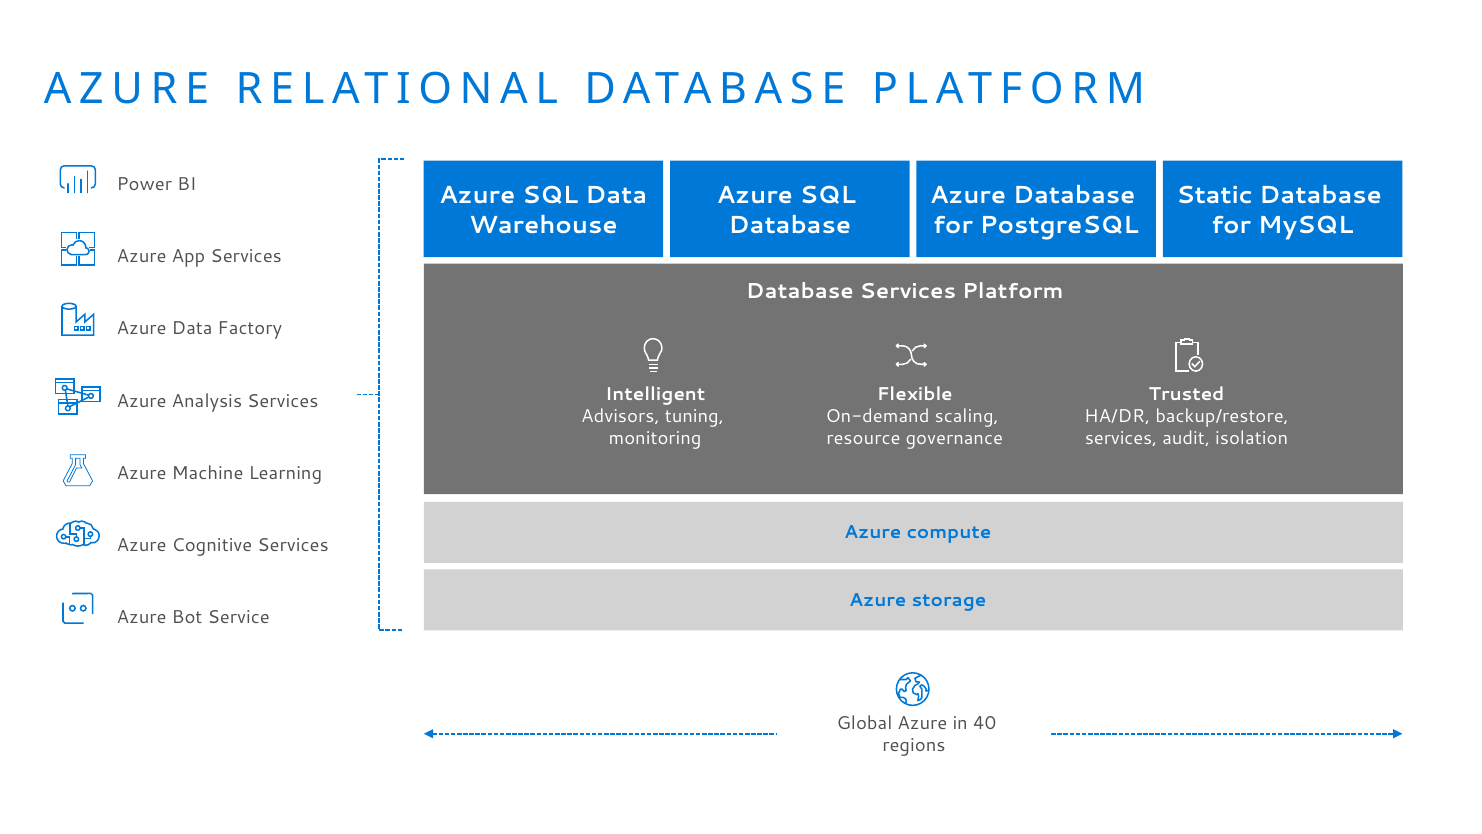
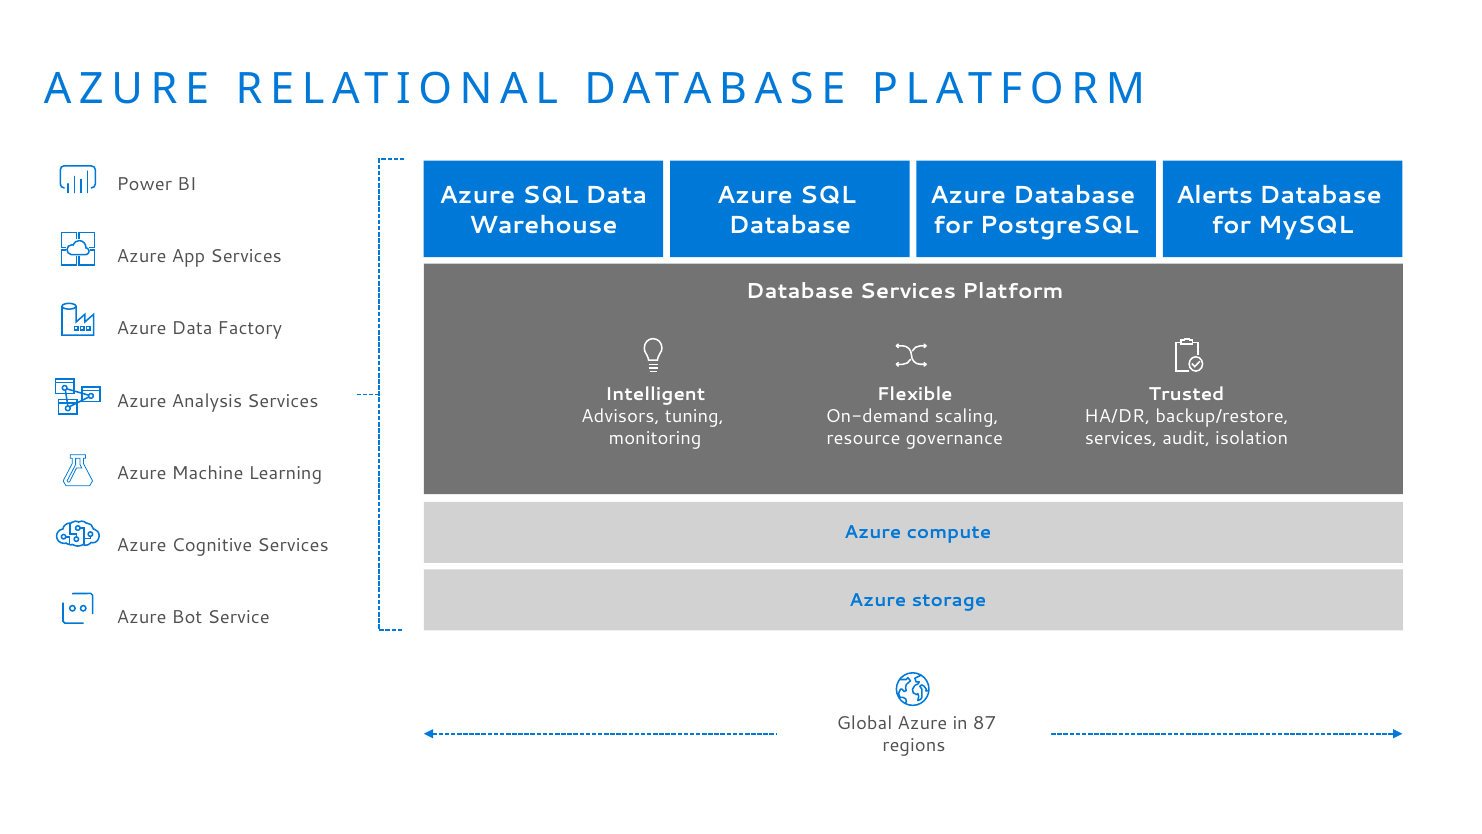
Static: Static -> Alerts
40: 40 -> 87
